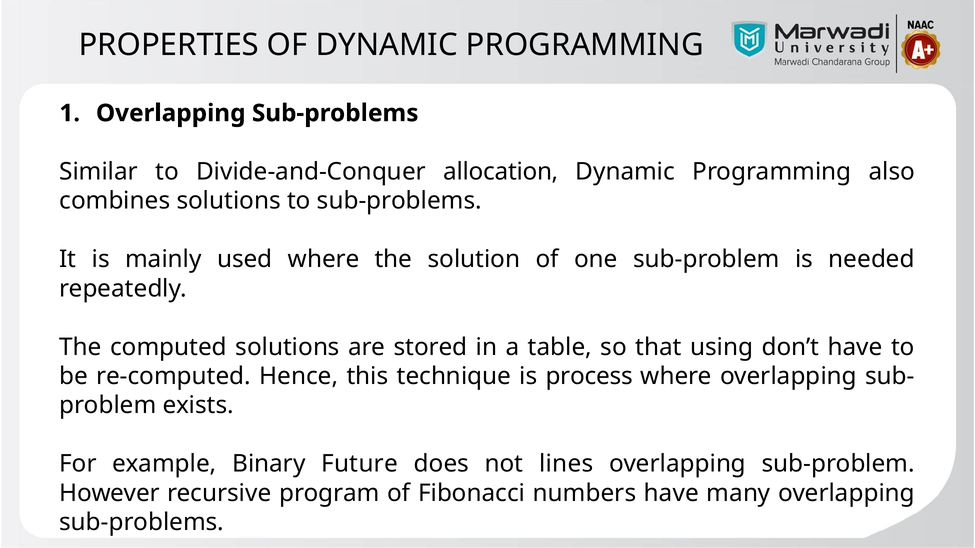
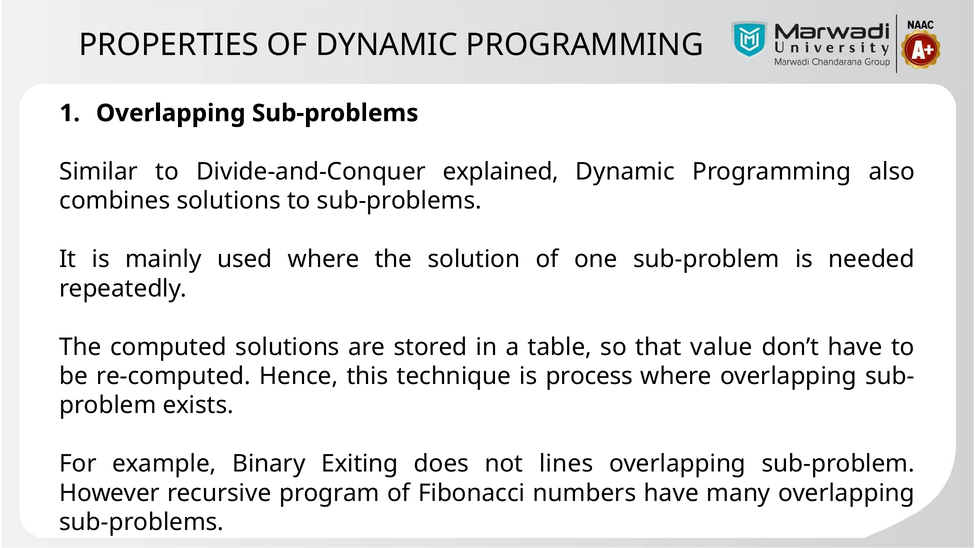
allocation: allocation -> explained
using: using -> value
Future: Future -> Exiting
